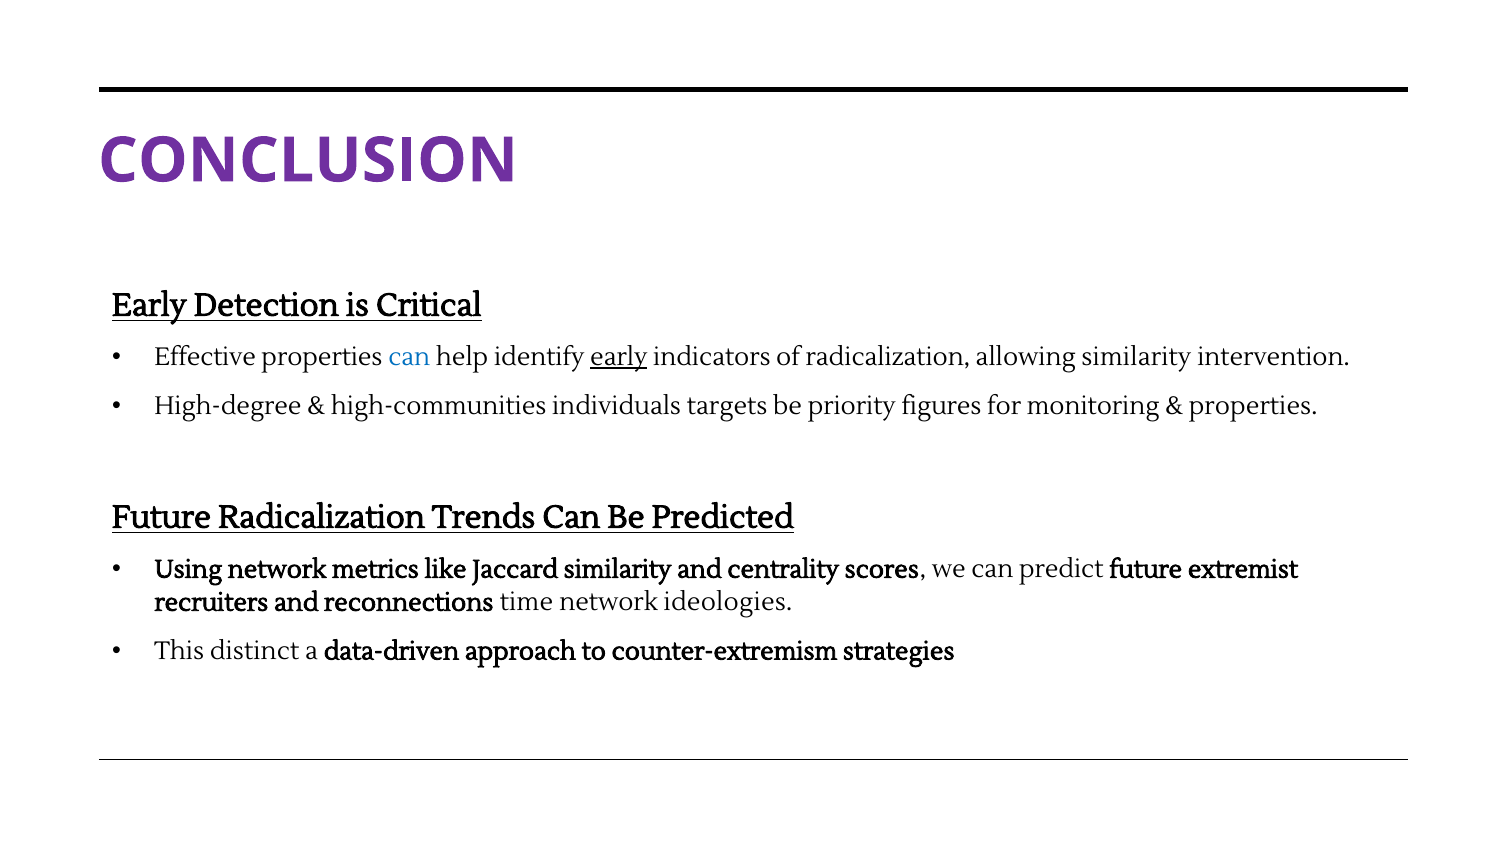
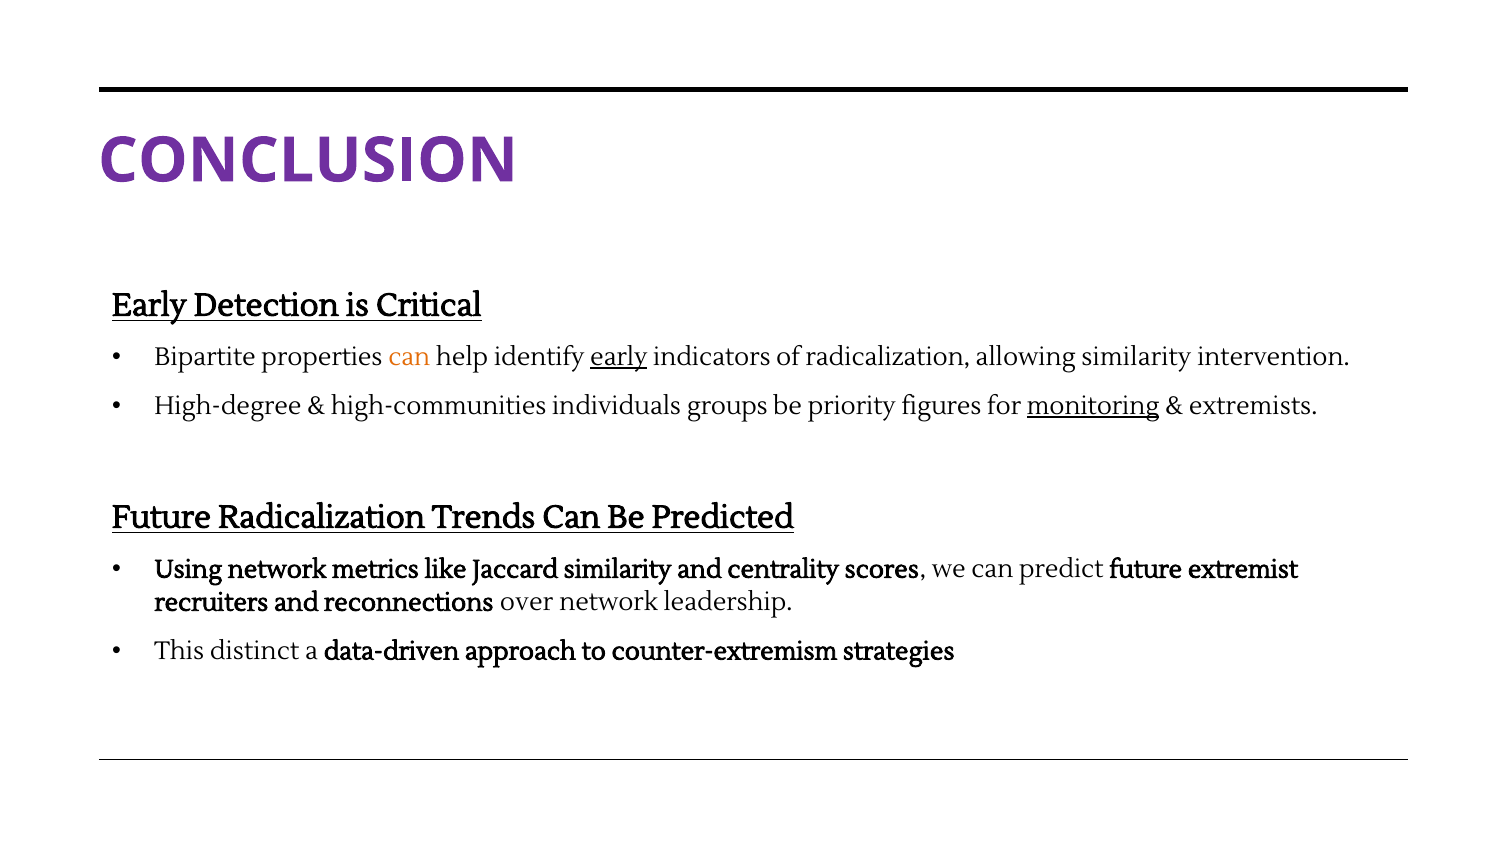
Effective: Effective -> Bipartite
can at (409, 357) colour: blue -> orange
targets: targets -> groups
monitoring underline: none -> present
properties at (1253, 406): properties -> extremists
time: time -> over
ideologies: ideologies -> leadership
